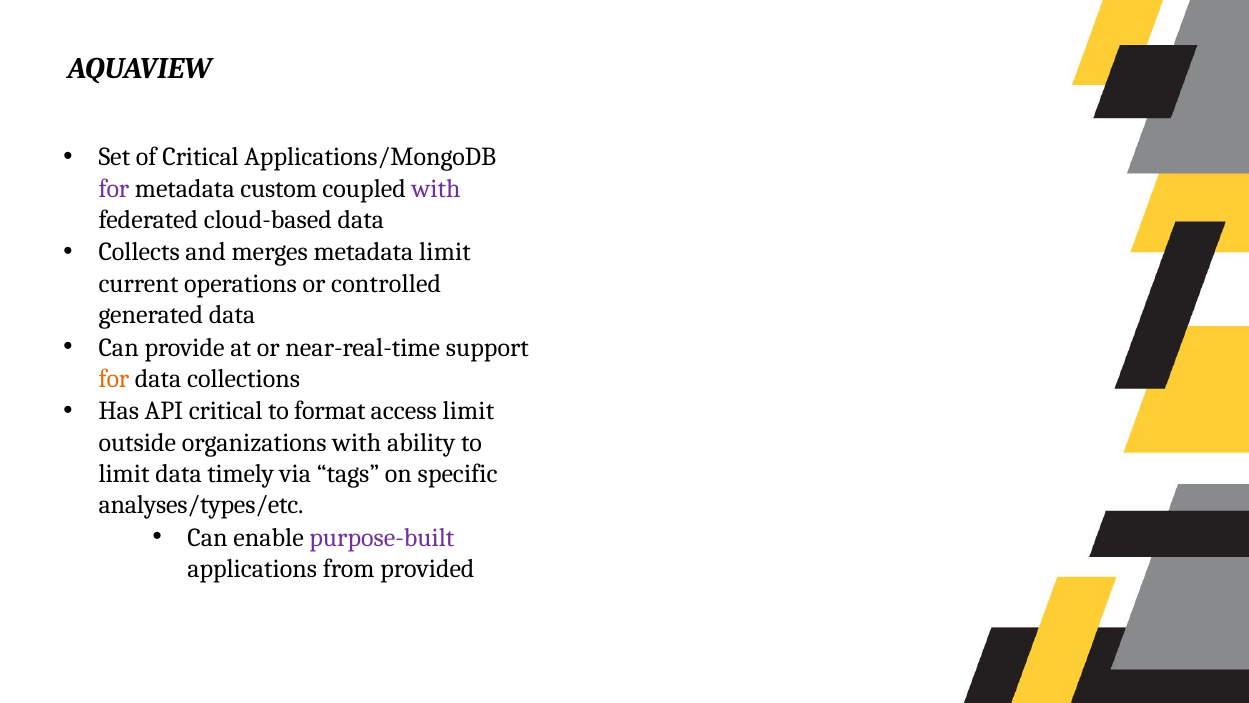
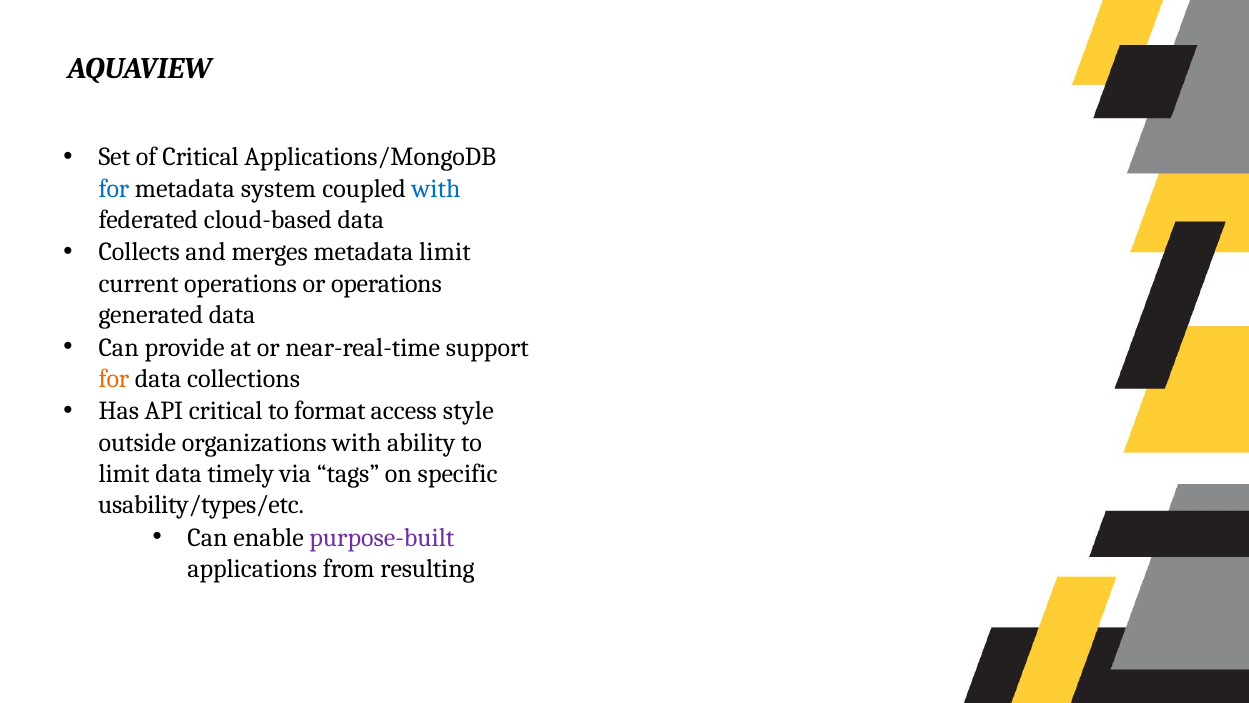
for at (114, 188) colour: purple -> blue
custom: custom -> system
with at (436, 188) colour: purple -> blue
or controlled: controlled -> operations
access limit: limit -> style
analyses/types/etc: analyses/types/etc -> usability/types/etc
provided: provided -> resulting
